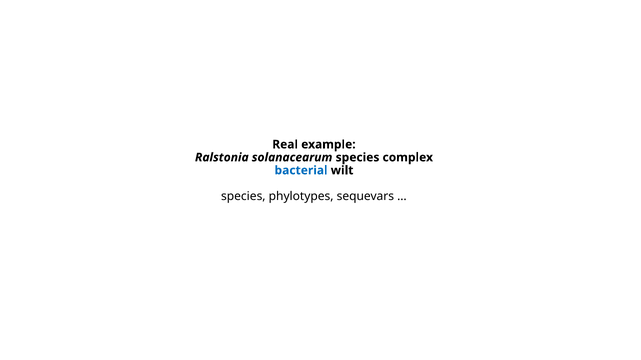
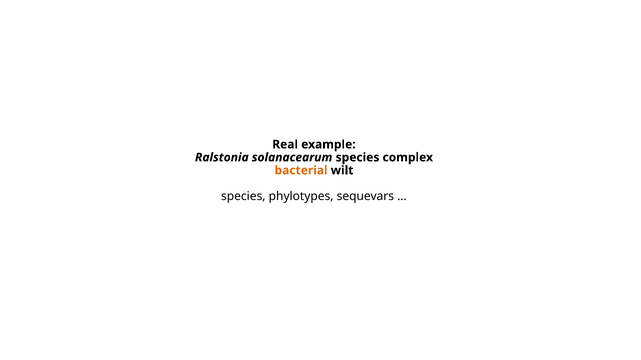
bacterial colour: blue -> orange
